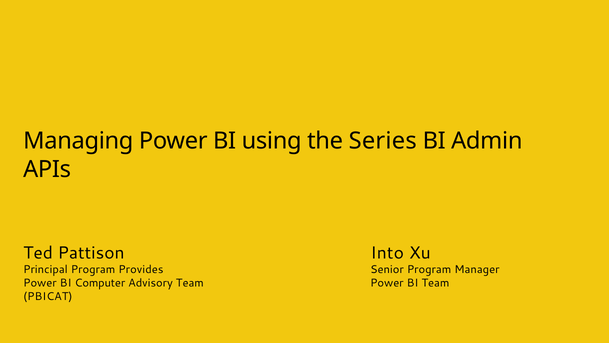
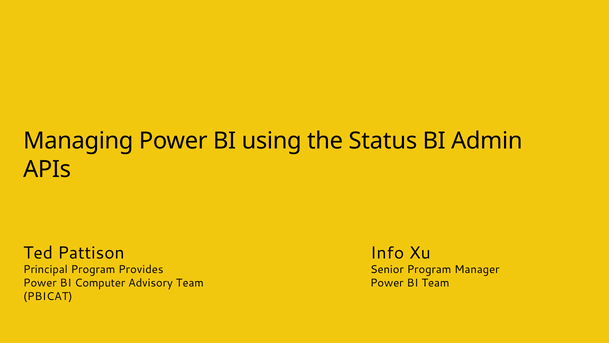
Series: Series -> Status
Into: Into -> Info
